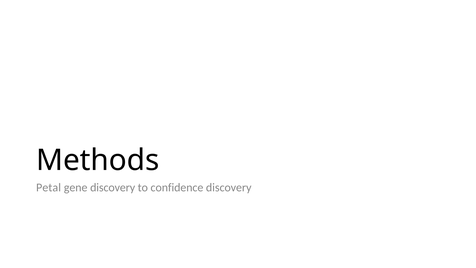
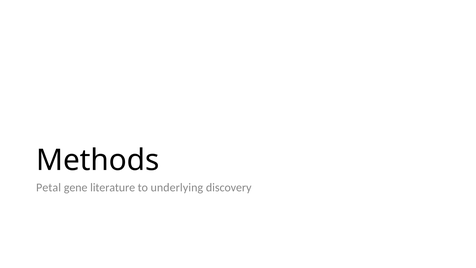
gene discovery: discovery -> literature
confidence: confidence -> underlying
